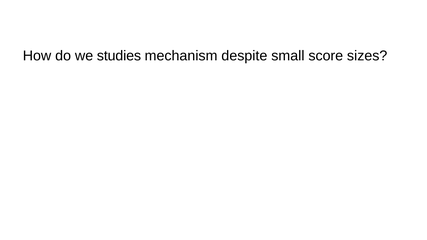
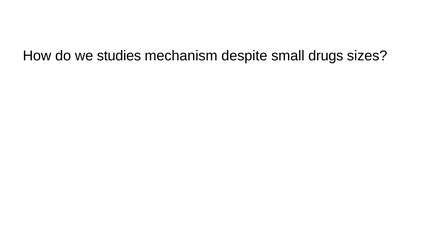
score: score -> drugs
